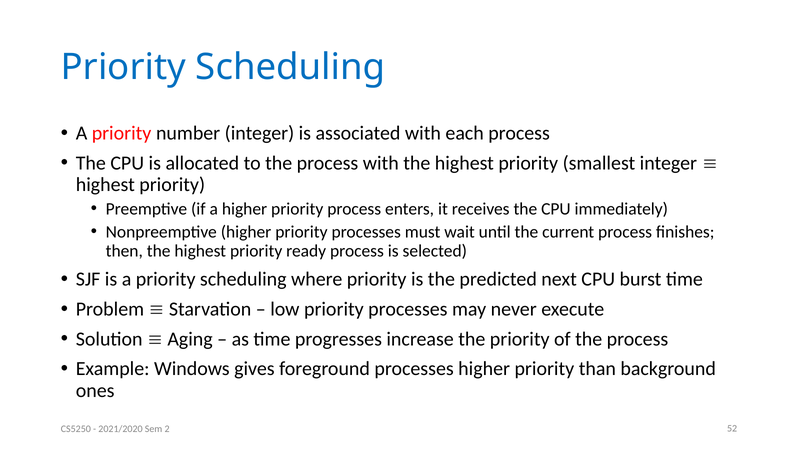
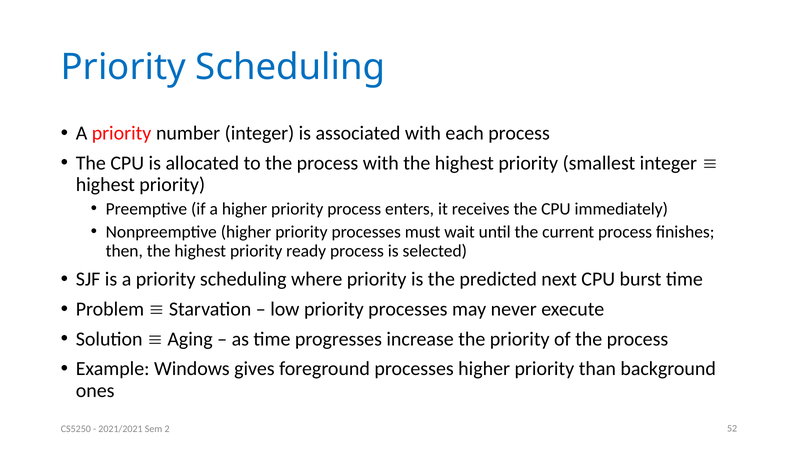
2021/2020: 2021/2020 -> 2021/2021
